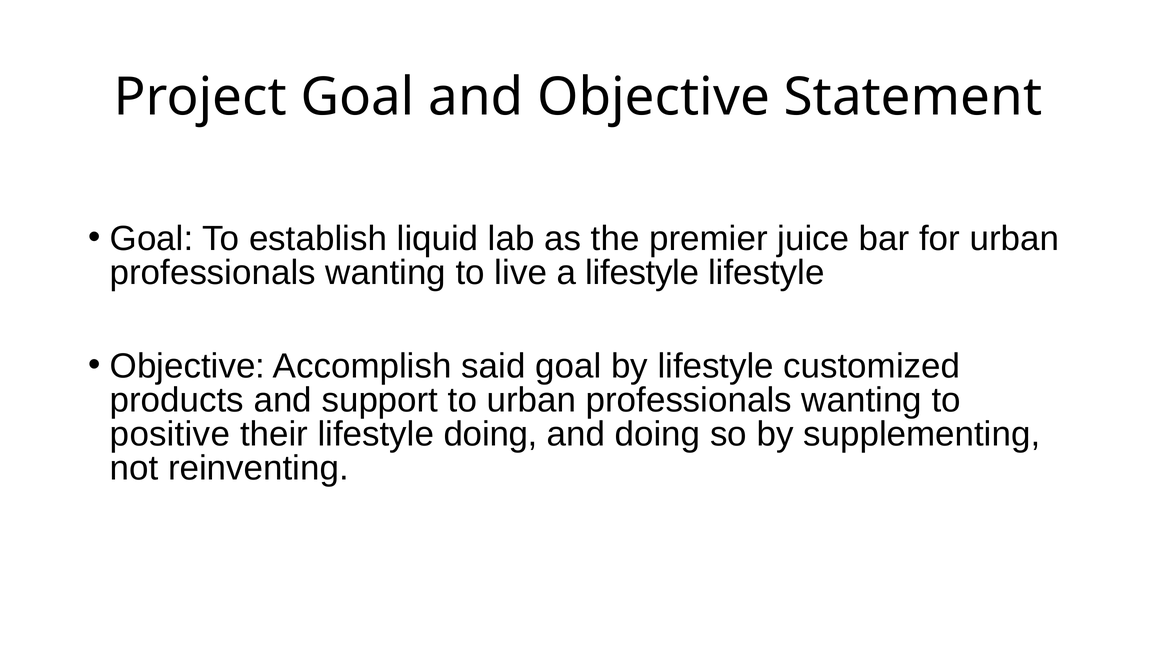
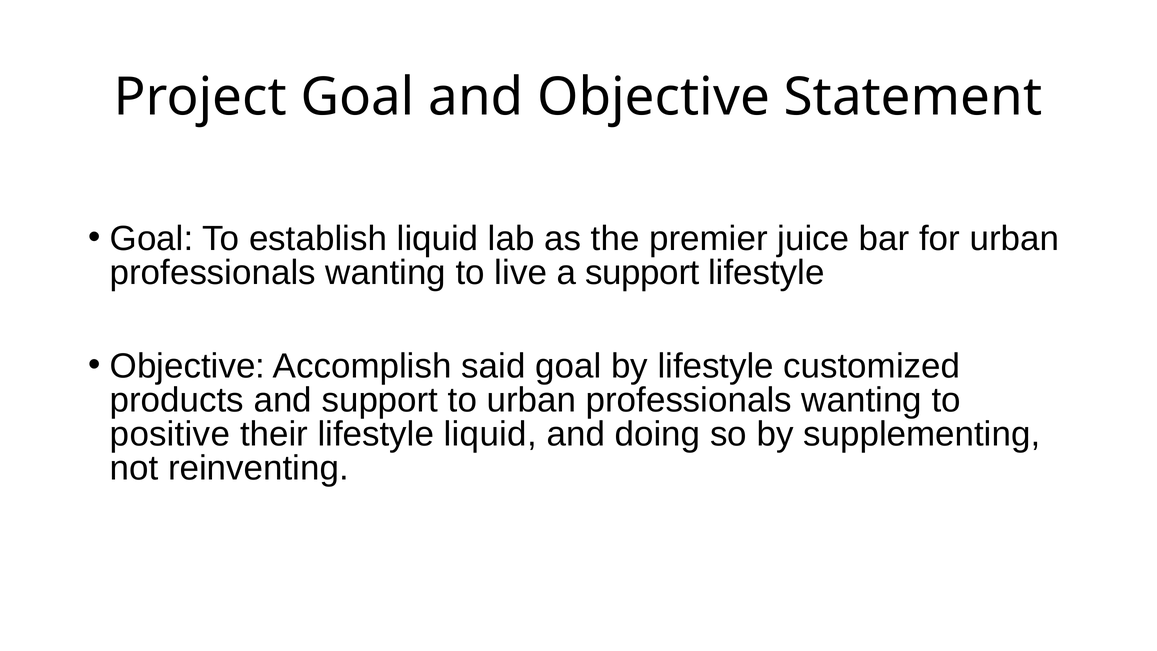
a lifestyle: lifestyle -> support
lifestyle doing: doing -> liquid
